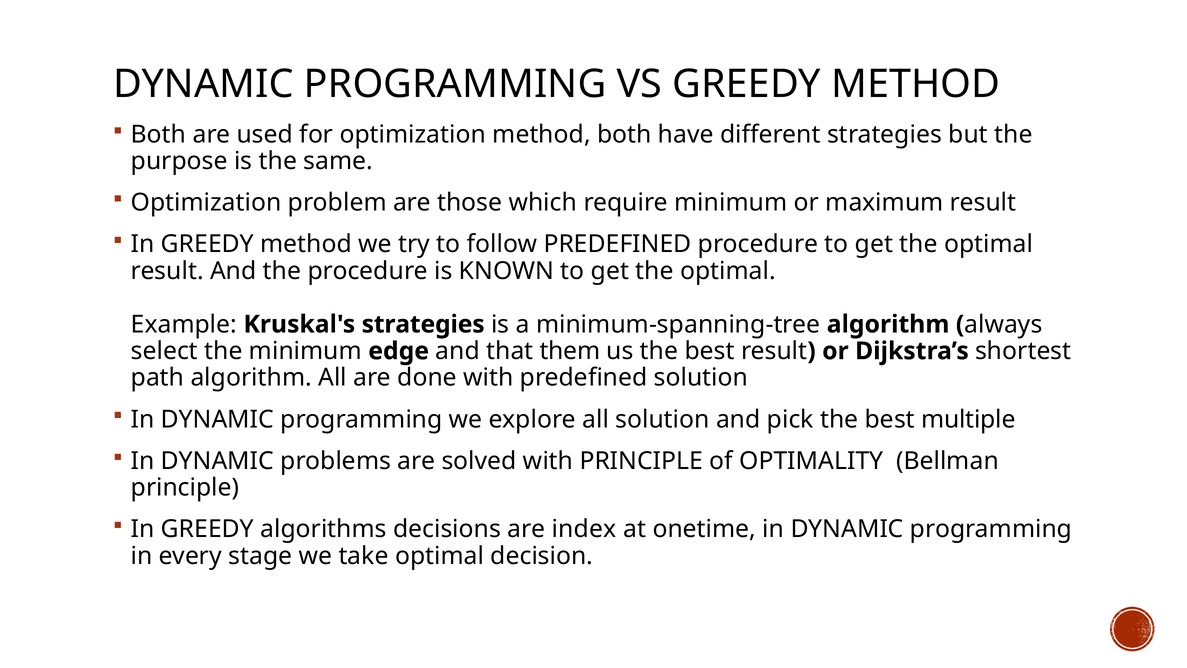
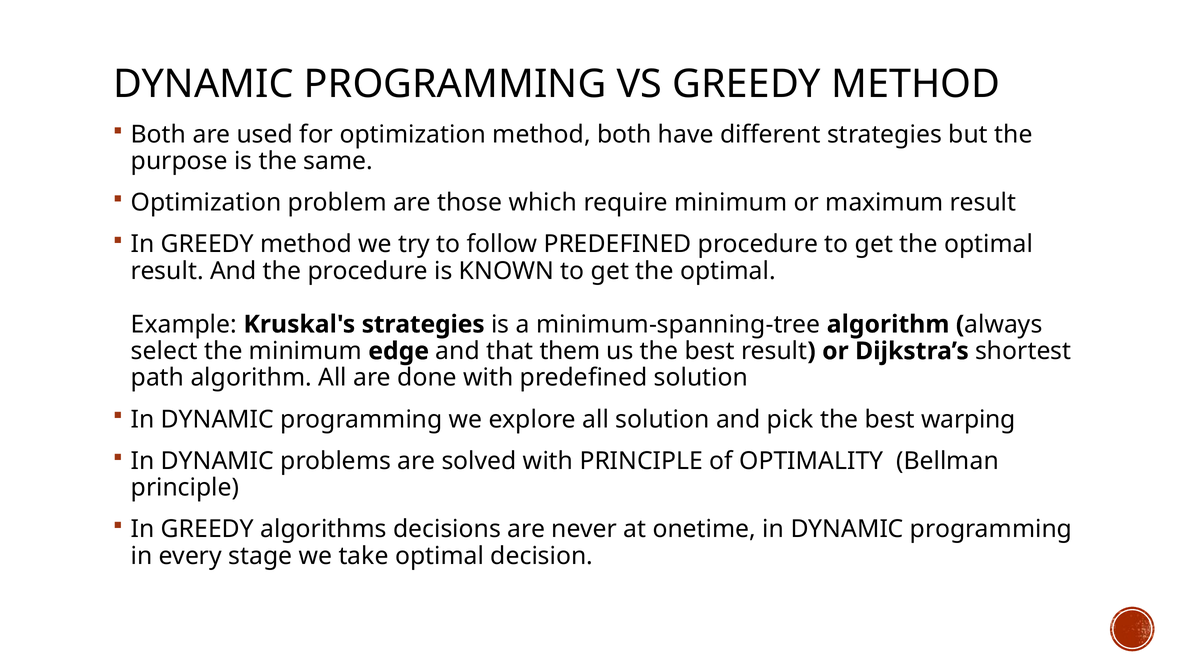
multiple: multiple -> warping
index: index -> never
